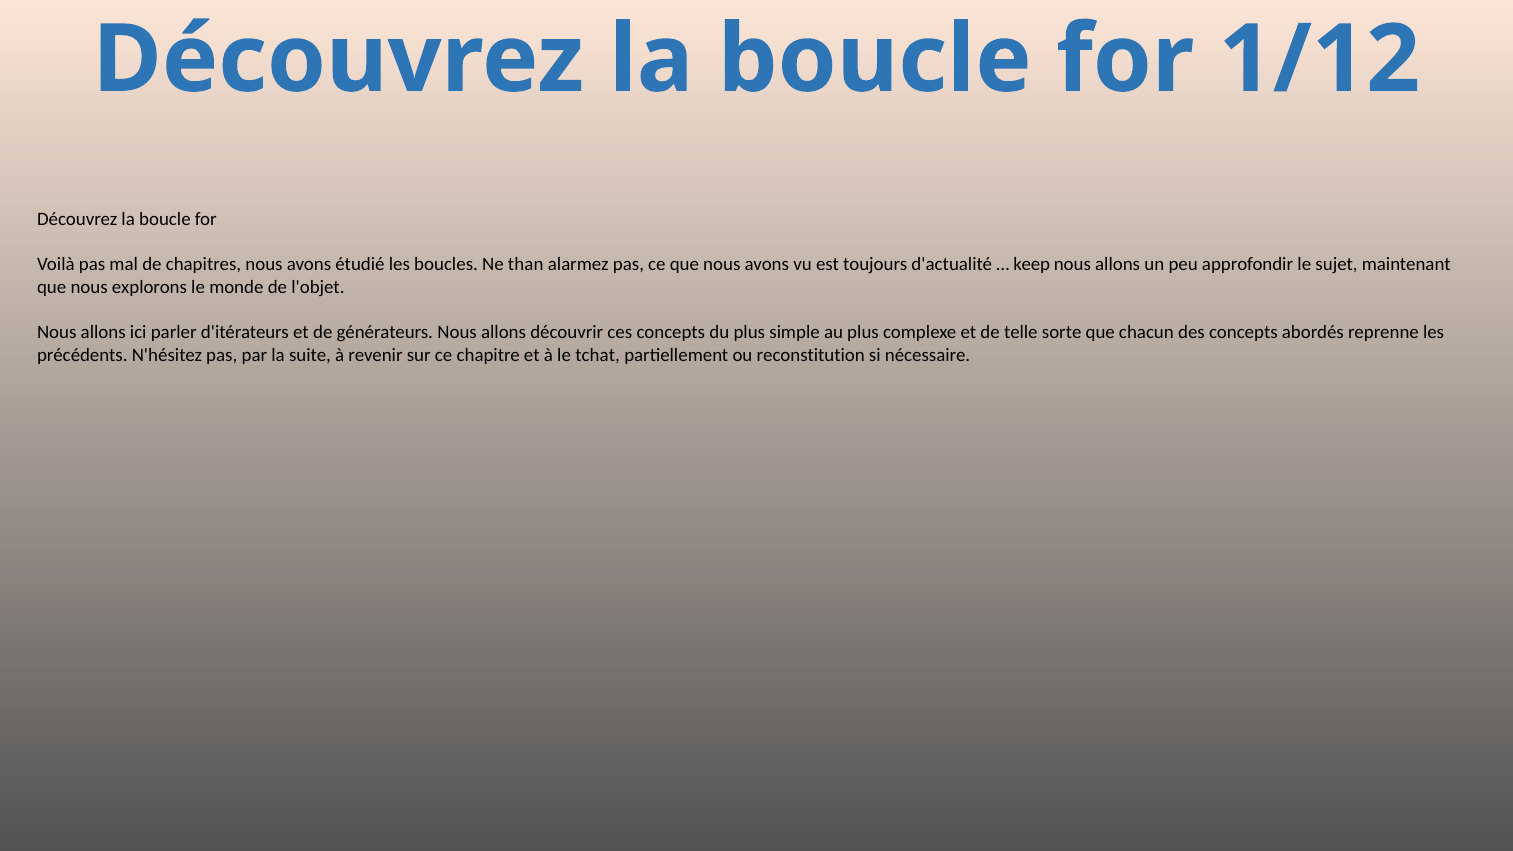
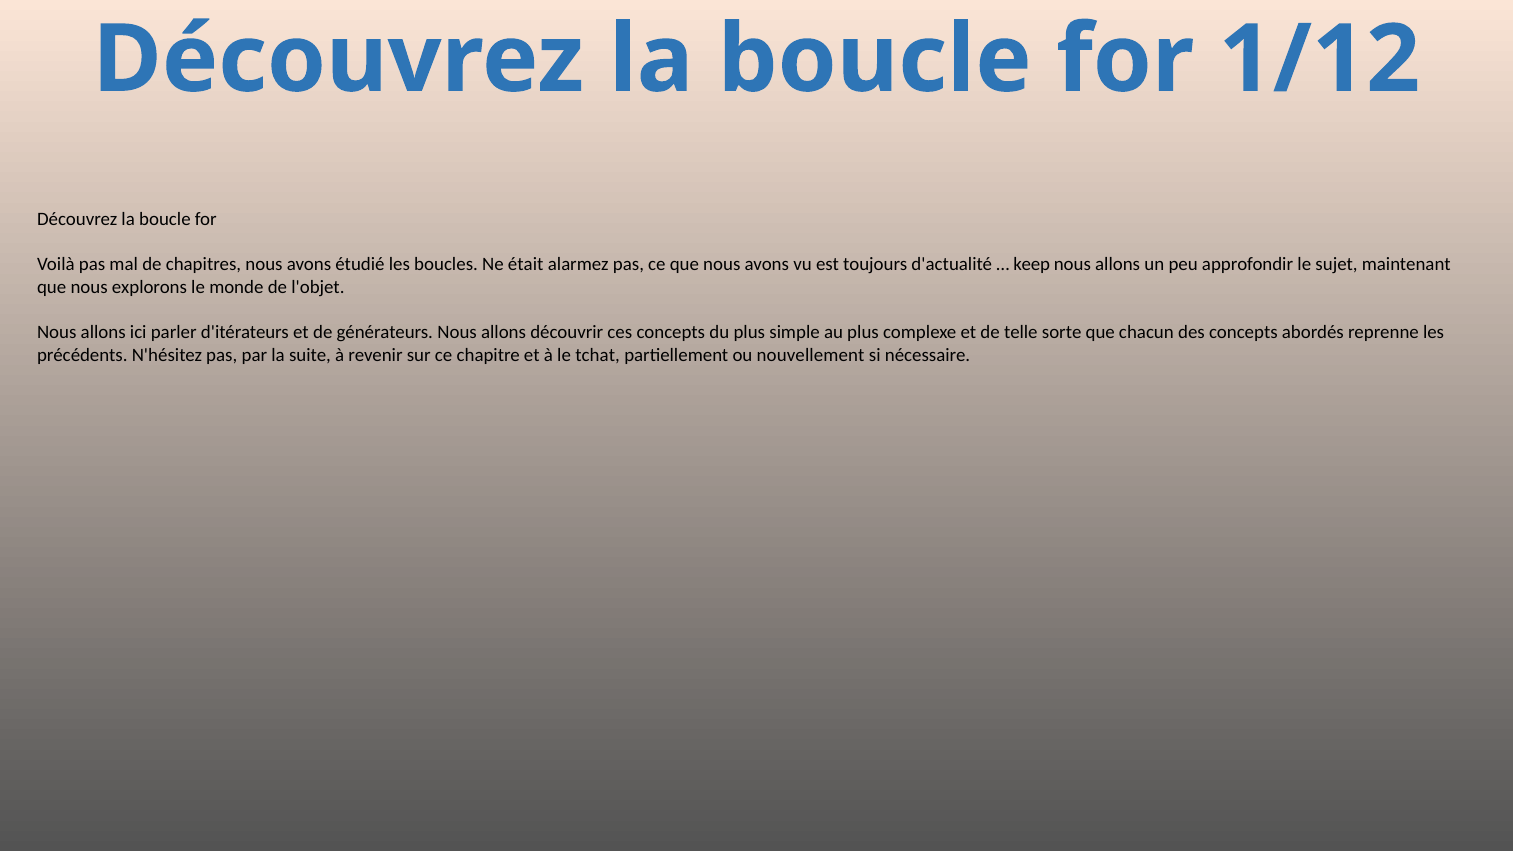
than: than -> était
reconstitution: reconstitution -> nouvellement
